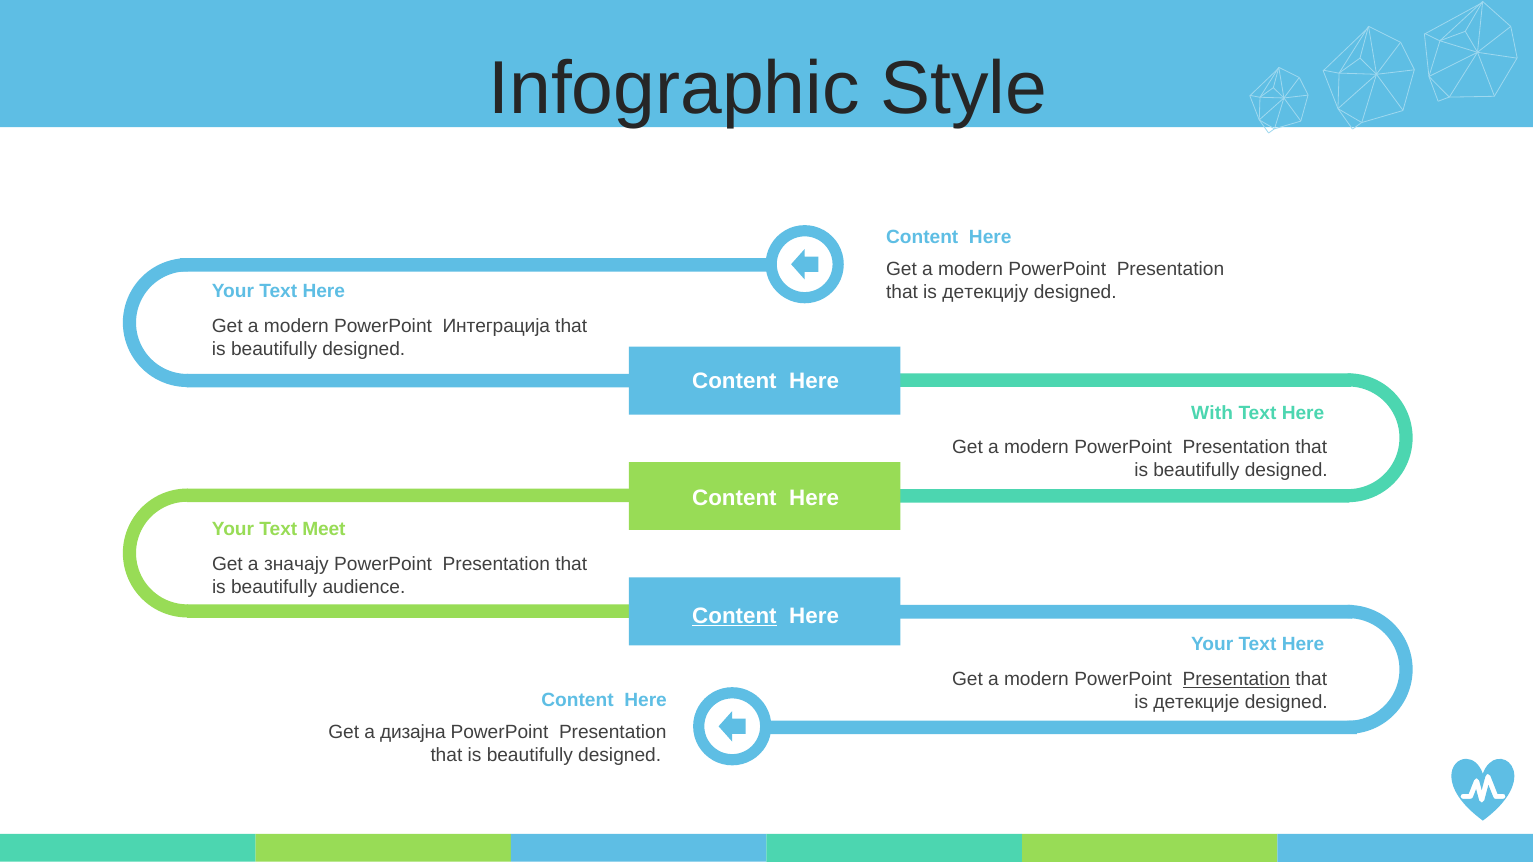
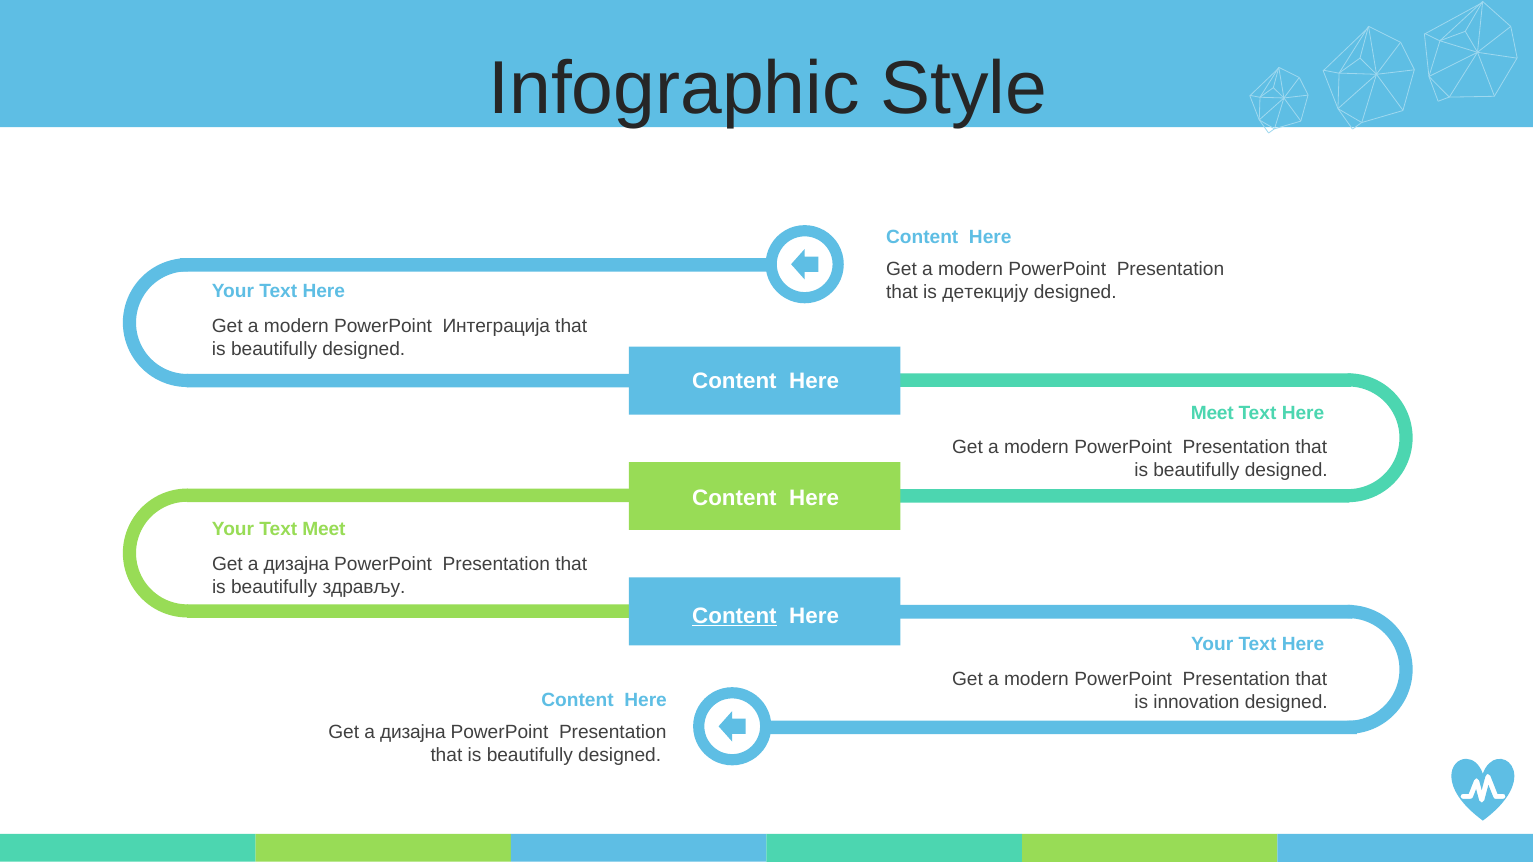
With at (1212, 413): With -> Meet
значају at (296, 564): значају -> дизајна
audience: audience -> здрављу
Presentation at (1236, 679) underline: present -> none
детекције: детекције -> innovation
